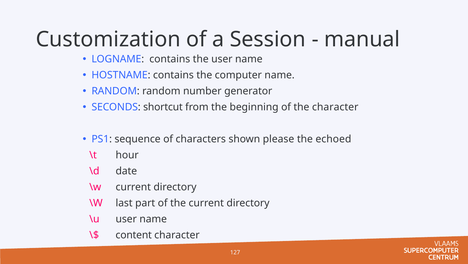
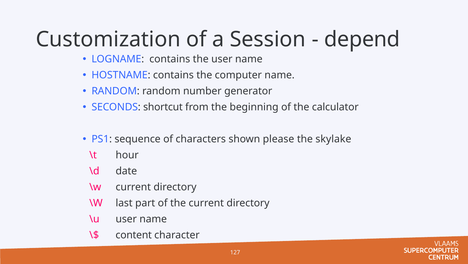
manual: manual -> depend
the character: character -> calculator
echoed: echoed -> skylake
